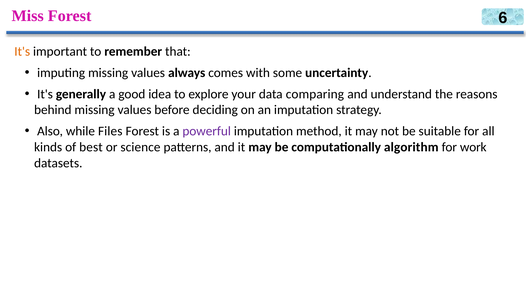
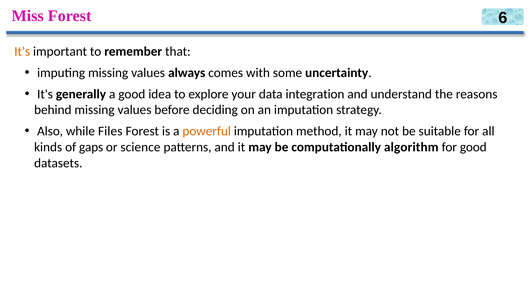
comparing: comparing -> integration
powerful colour: purple -> orange
best: best -> gaps
for work: work -> good
